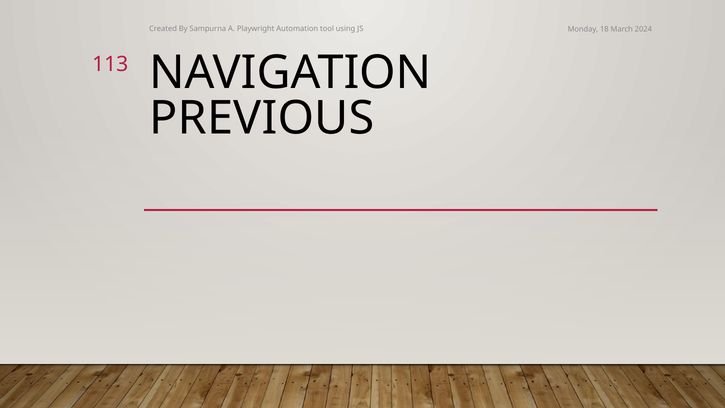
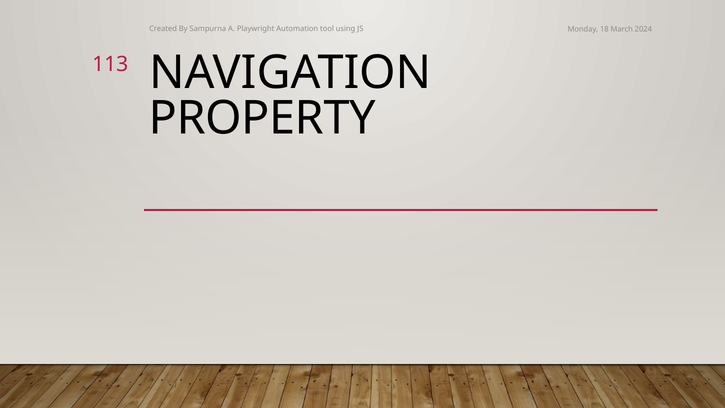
PREVIOUS: PREVIOUS -> PROPERTY
